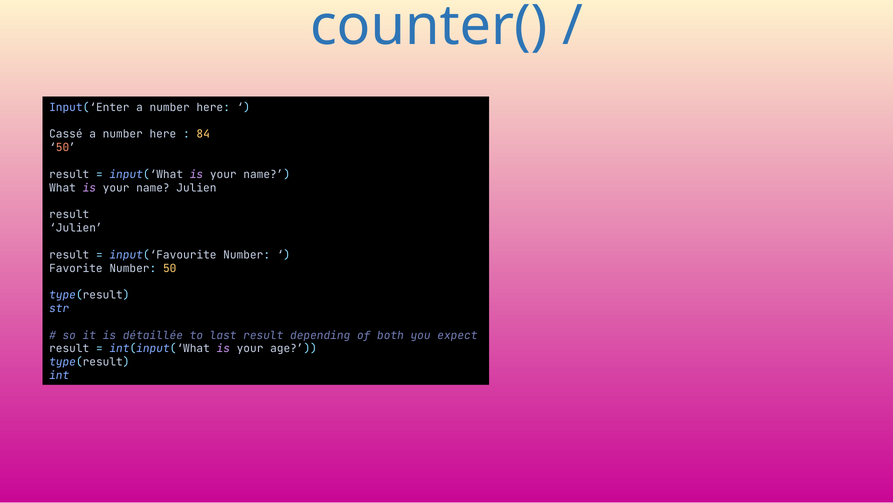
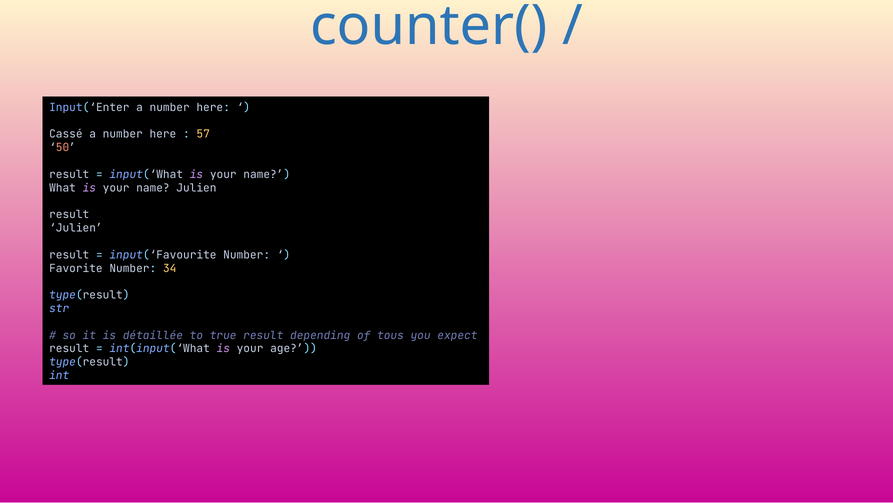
84: 84 -> 57
Number 50: 50 -> 34
last: last -> true
both: both -> tous
